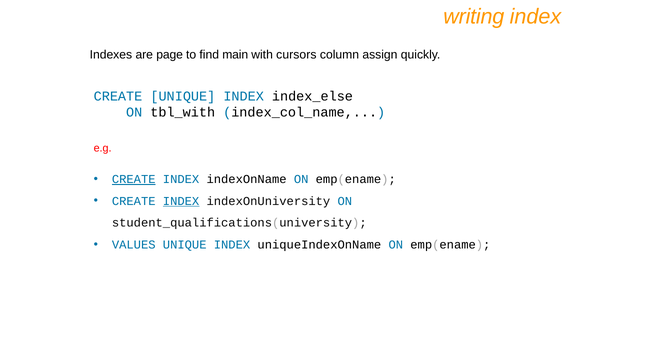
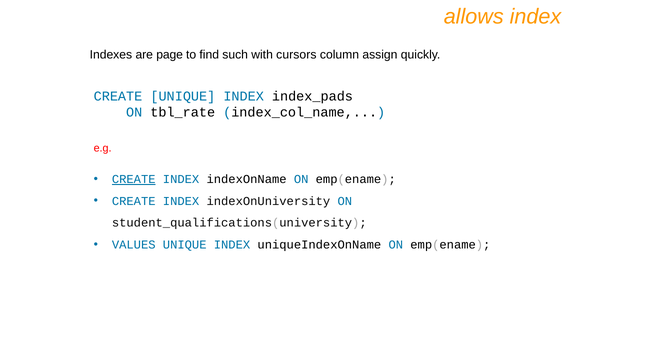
writing: writing -> allows
main: main -> such
index_else: index_else -> index_pads
tbl_with: tbl_with -> tbl_rate
INDEX at (181, 201) underline: present -> none
